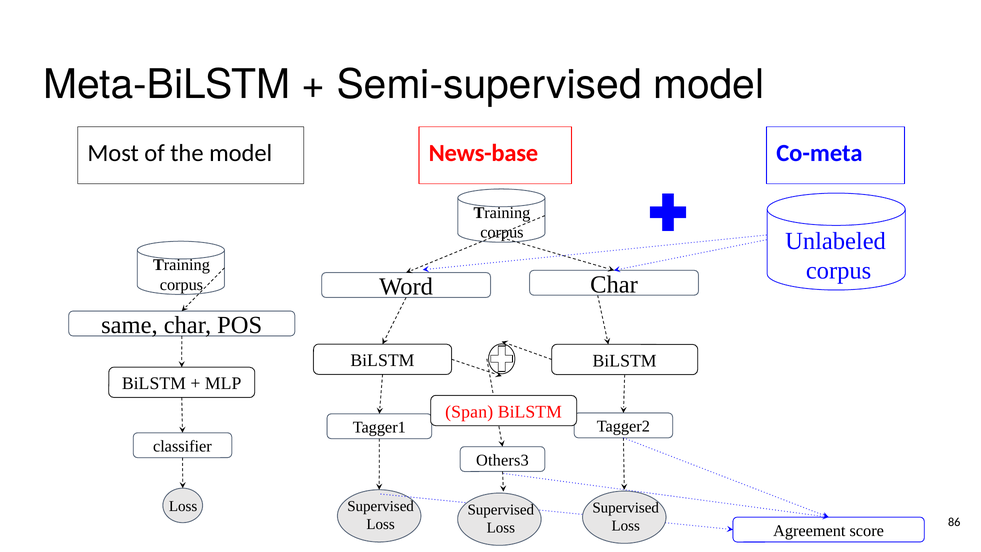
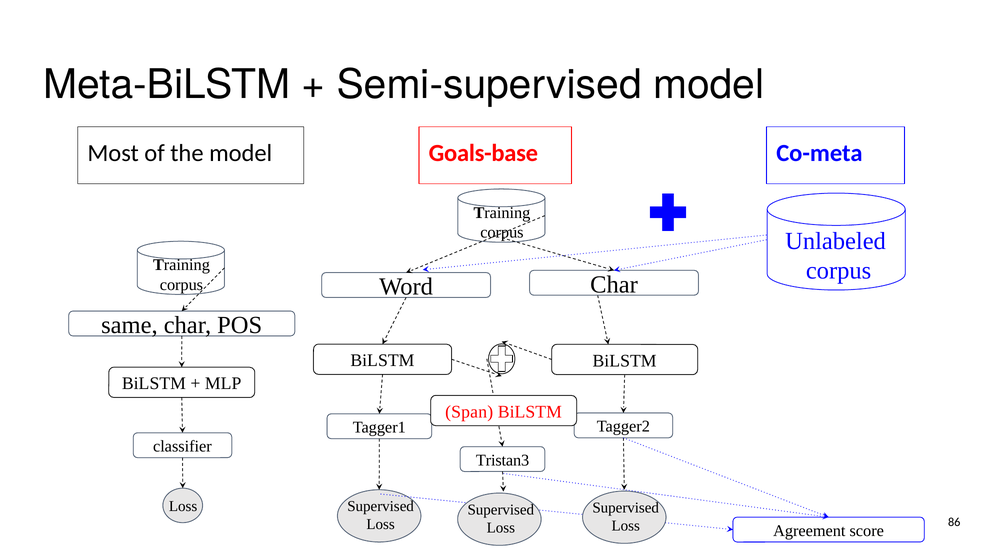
News-base: News-base -> Goals-base
Others3: Others3 -> Tristan3
